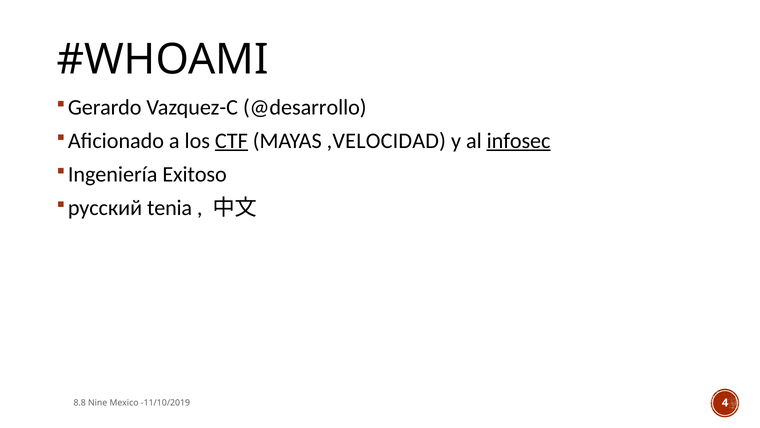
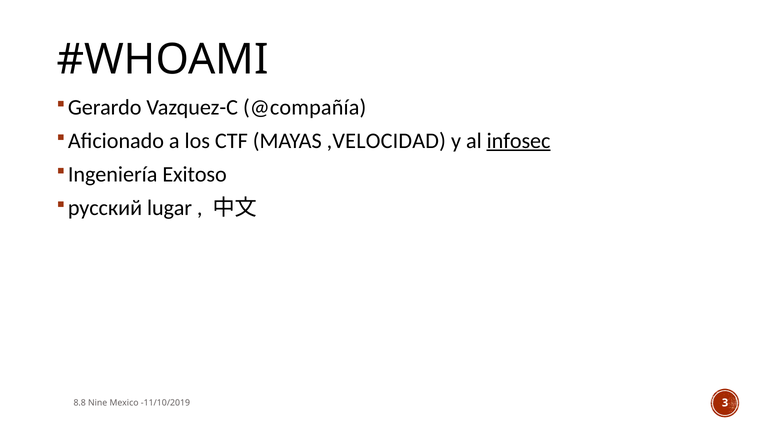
@desarrollo: @desarrollo -> @compañía
CTF underline: present -> none
tenia: tenia -> lugar
4: 4 -> 3
